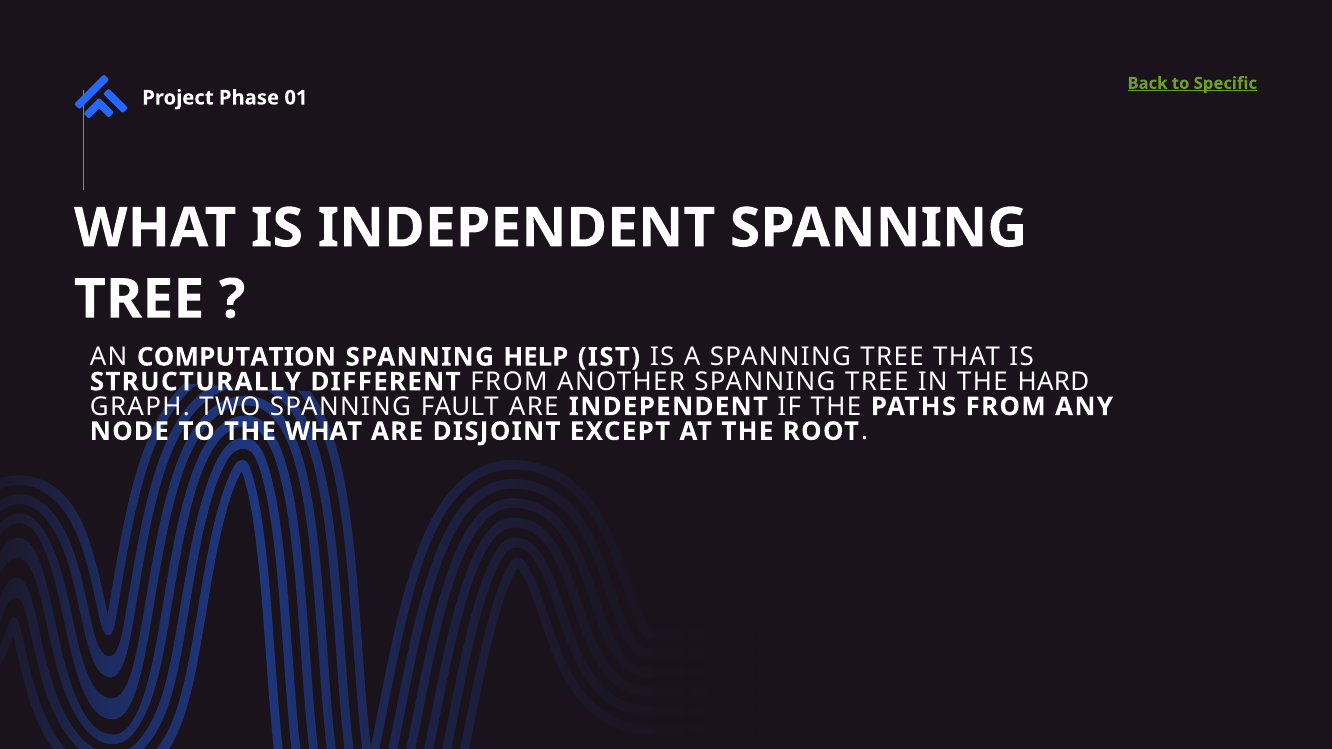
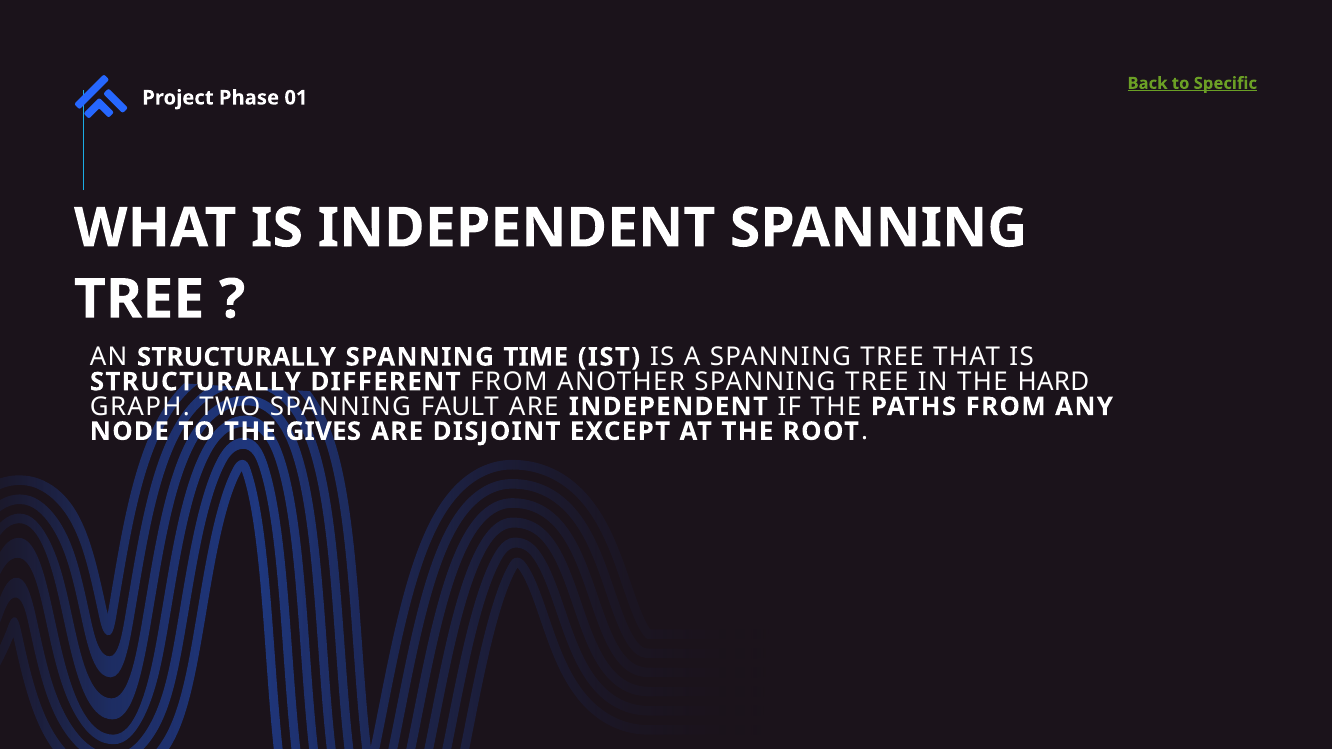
AN COMPUTATION: COMPUTATION -> STRUCTURALLY
HELP: HELP -> TIME
THE WHAT: WHAT -> GIVES
